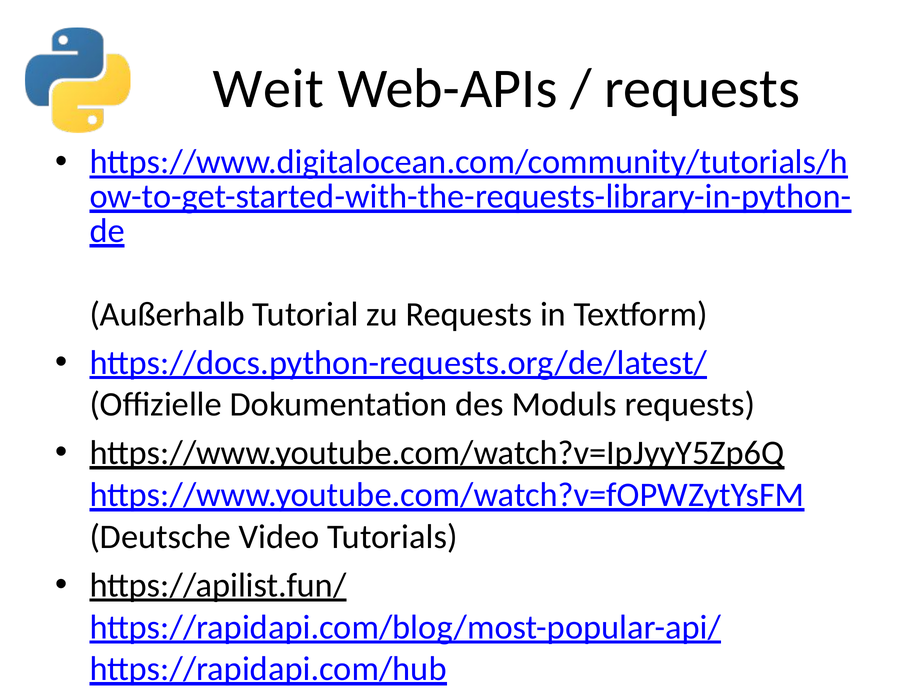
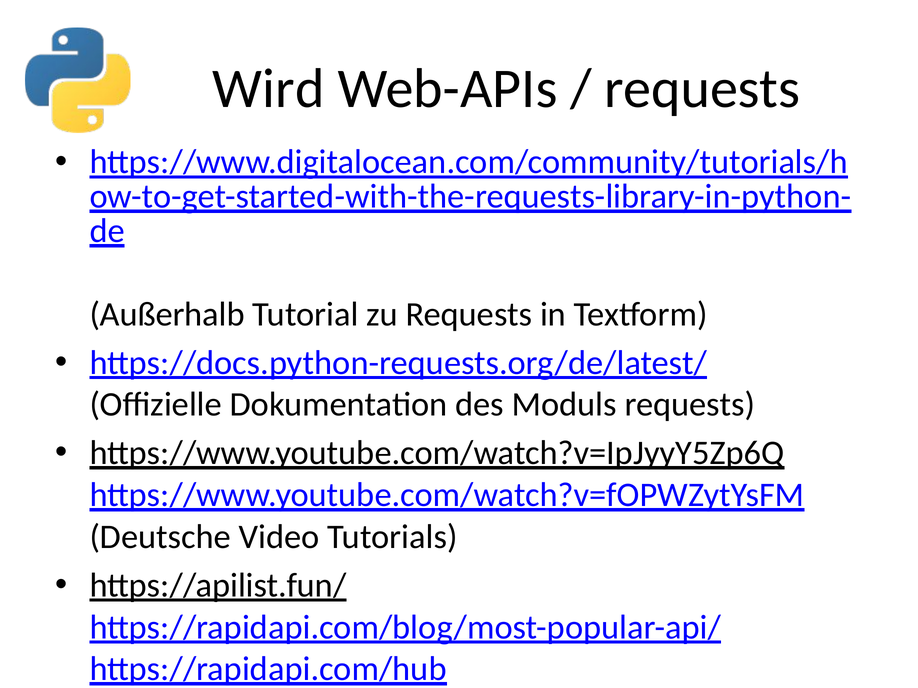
Weit: Weit -> Wird
